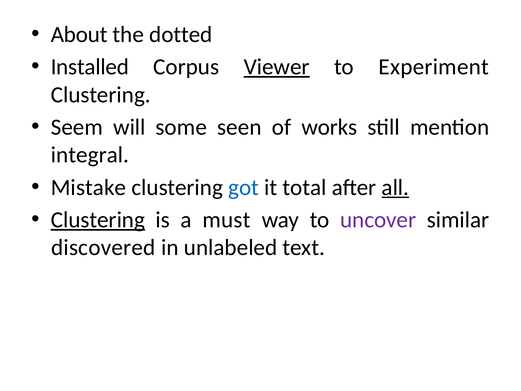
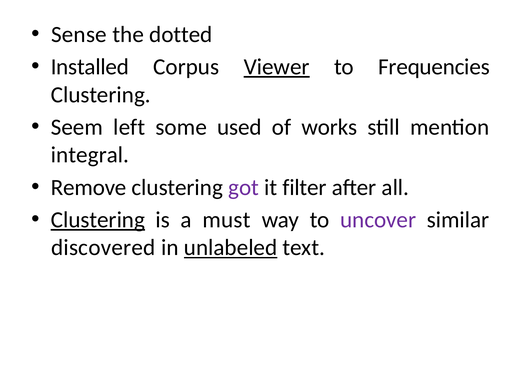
About: About -> Sense
Experiment: Experiment -> Frequencies
will: will -> left
seen: seen -> used
Mistake: Mistake -> Remove
got colour: blue -> purple
total: total -> filter
all underline: present -> none
unlabeled underline: none -> present
